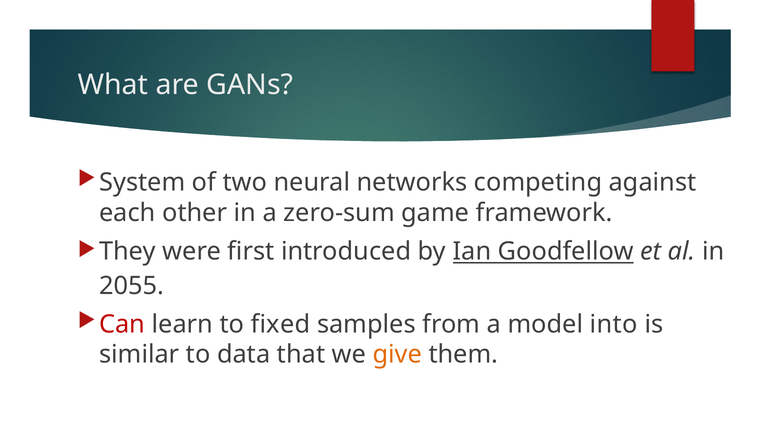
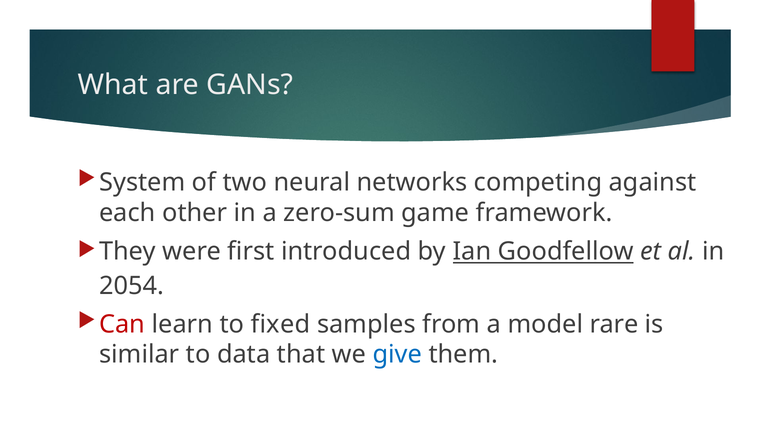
2055: 2055 -> 2054
into: into -> rare
give colour: orange -> blue
